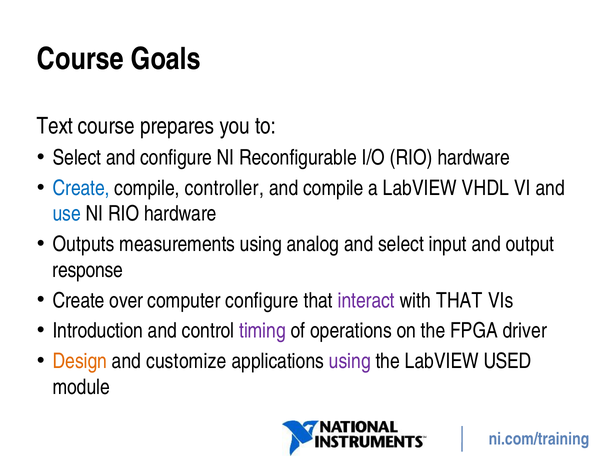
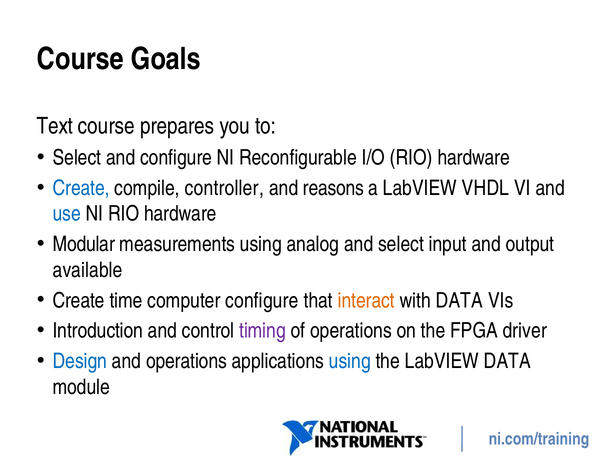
and compile: compile -> reasons
Outputs: Outputs -> Modular
response: response -> available
over: over -> time
interact colour: purple -> orange
with THAT: THAT -> DATA
Design colour: orange -> blue
and customize: customize -> operations
using at (350, 361) colour: purple -> blue
LabVIEW USED: USED -> DATA
